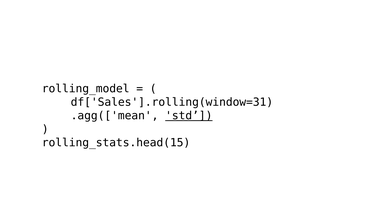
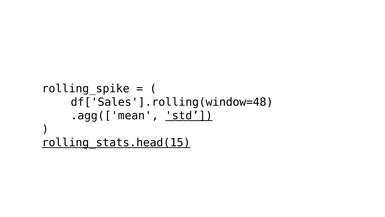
rolling_model: rolling_model -> rolling_spike
df['Sales'].rolling(window=31: df['Sales'].rolling(window=31 -> df['Sales'].rolling(window=48
rolling_stats.head(15 underline: none -> present
